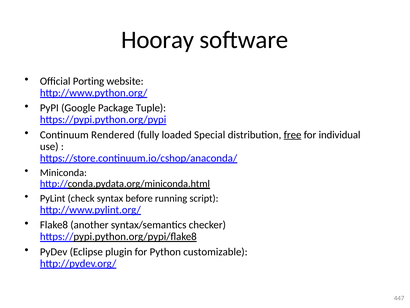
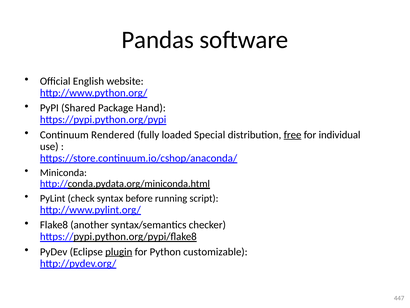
Hooray: Hooray -> Pandas
Porting: Porting -> English
Google: Google -> Shared
Tuple: Tuple -> Hand
plugin underline: none -> present
